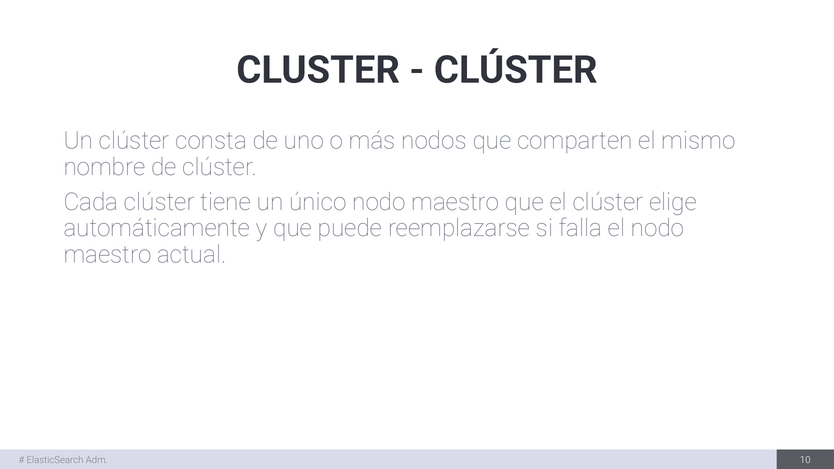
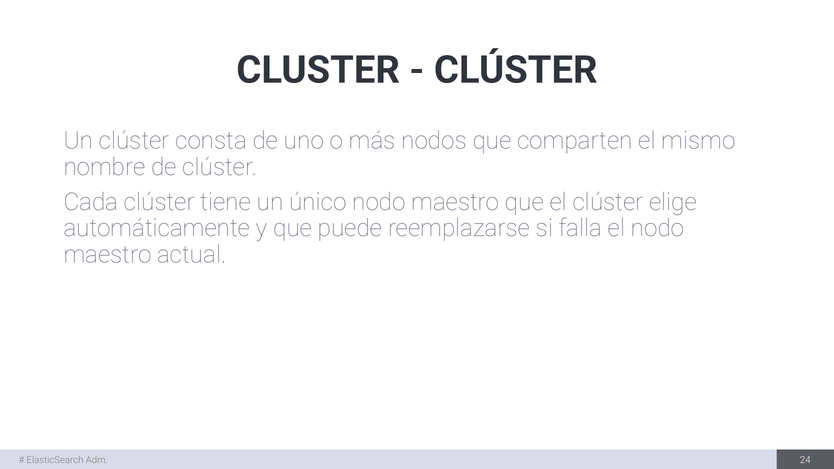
10: 10 -> 24
